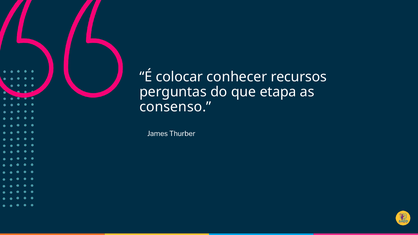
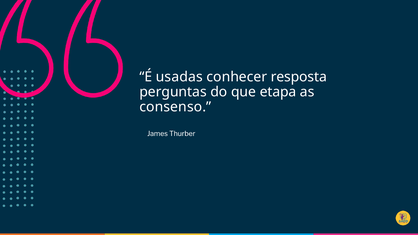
colocar: colocar -> usadas
recursos: recursos -> resposta
